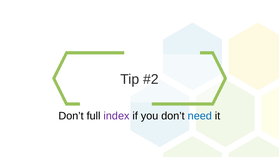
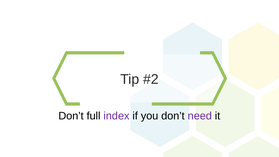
need colour: blue -> purple
